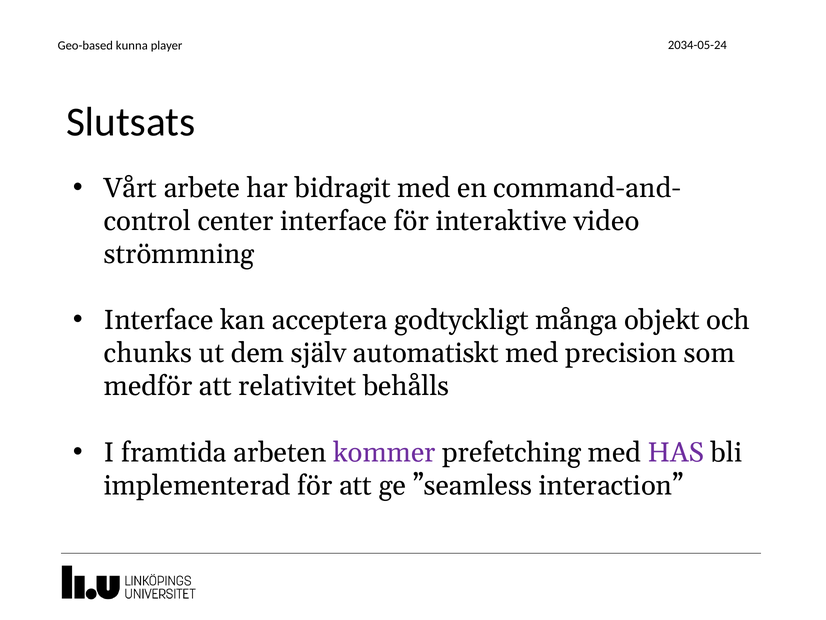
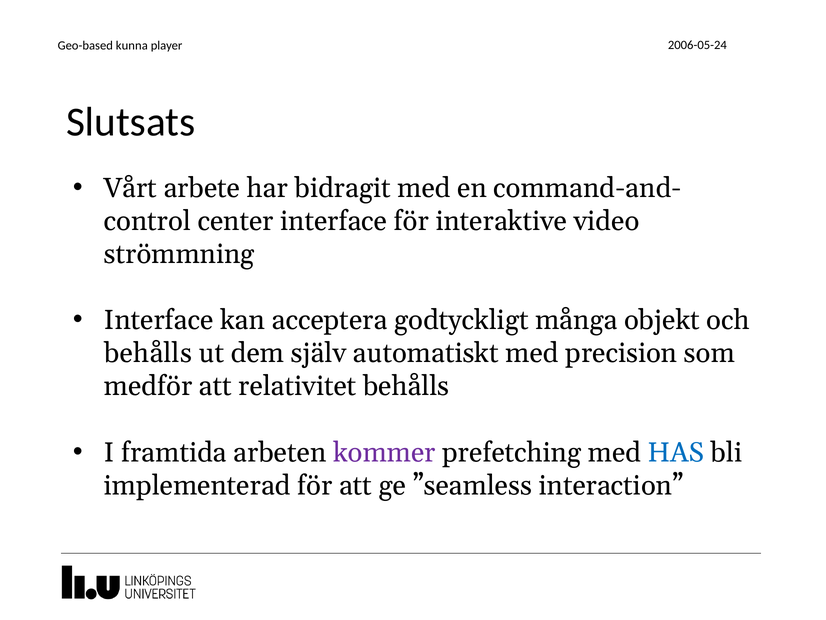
2034-05-24: 2034-05-24 -> 2006-05-24
chunks at (148, 353): chunks -> behålls
HAS colour: purple -> blue
